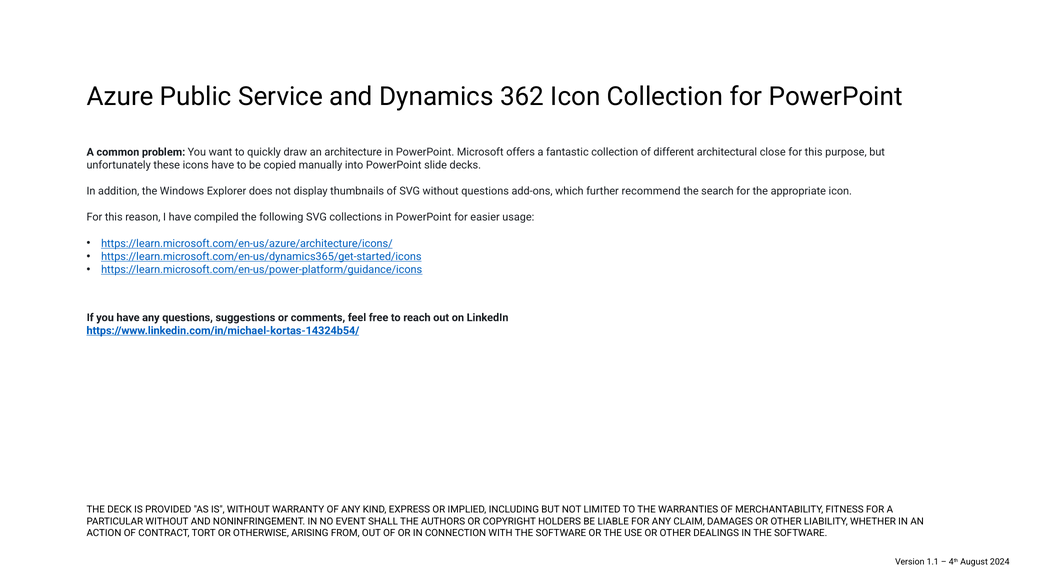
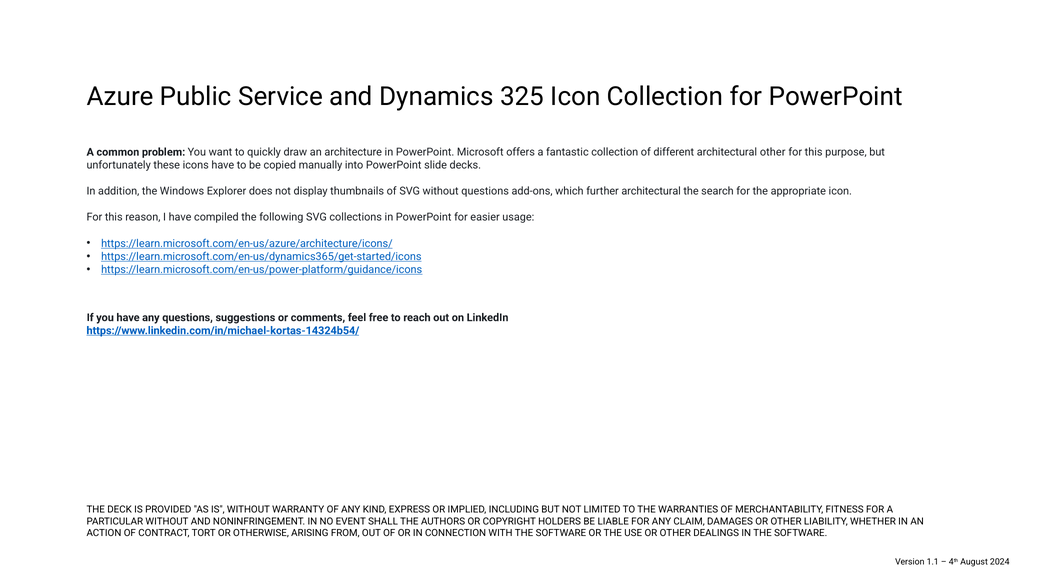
362: 362 -> 325
architectural close: close -> other
further recommend: recommend -> architectural
